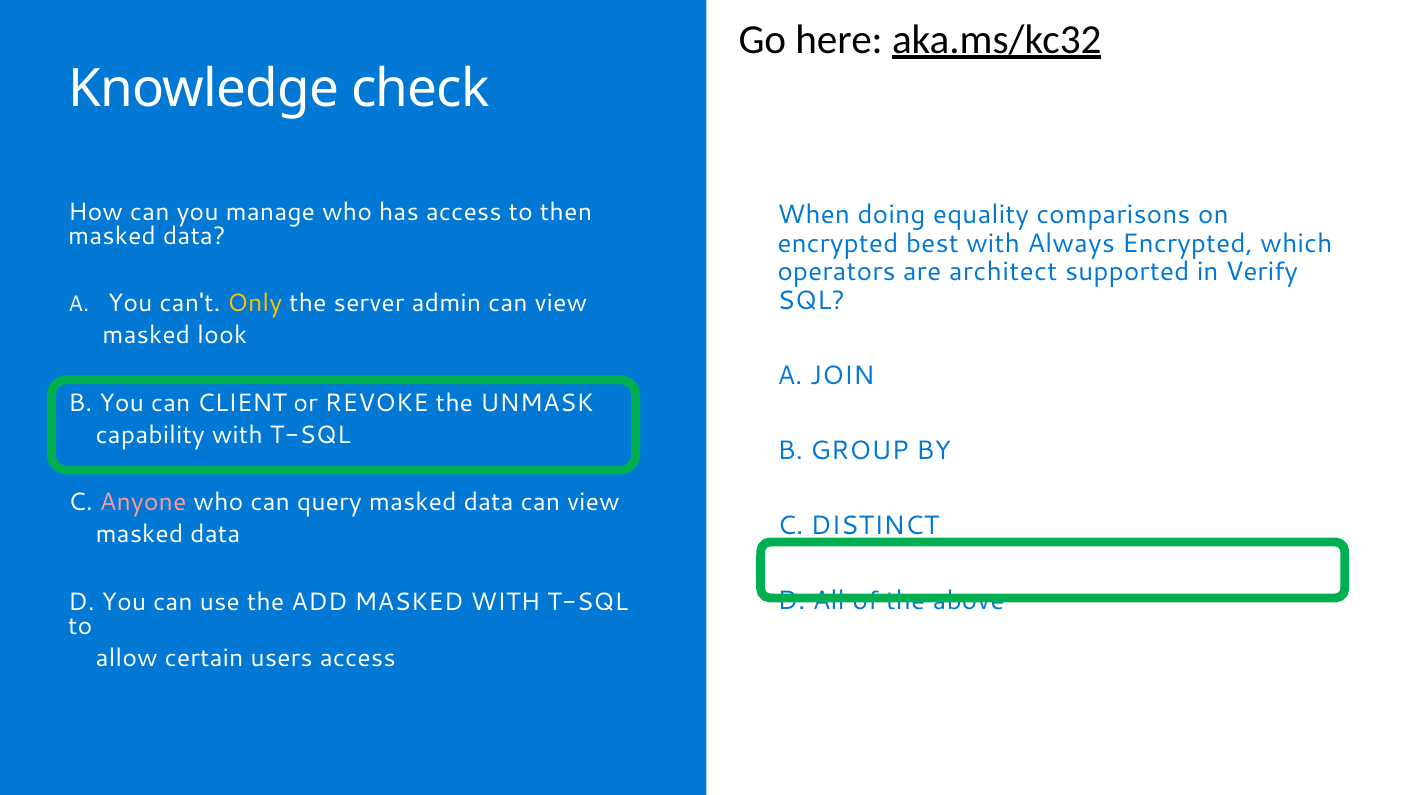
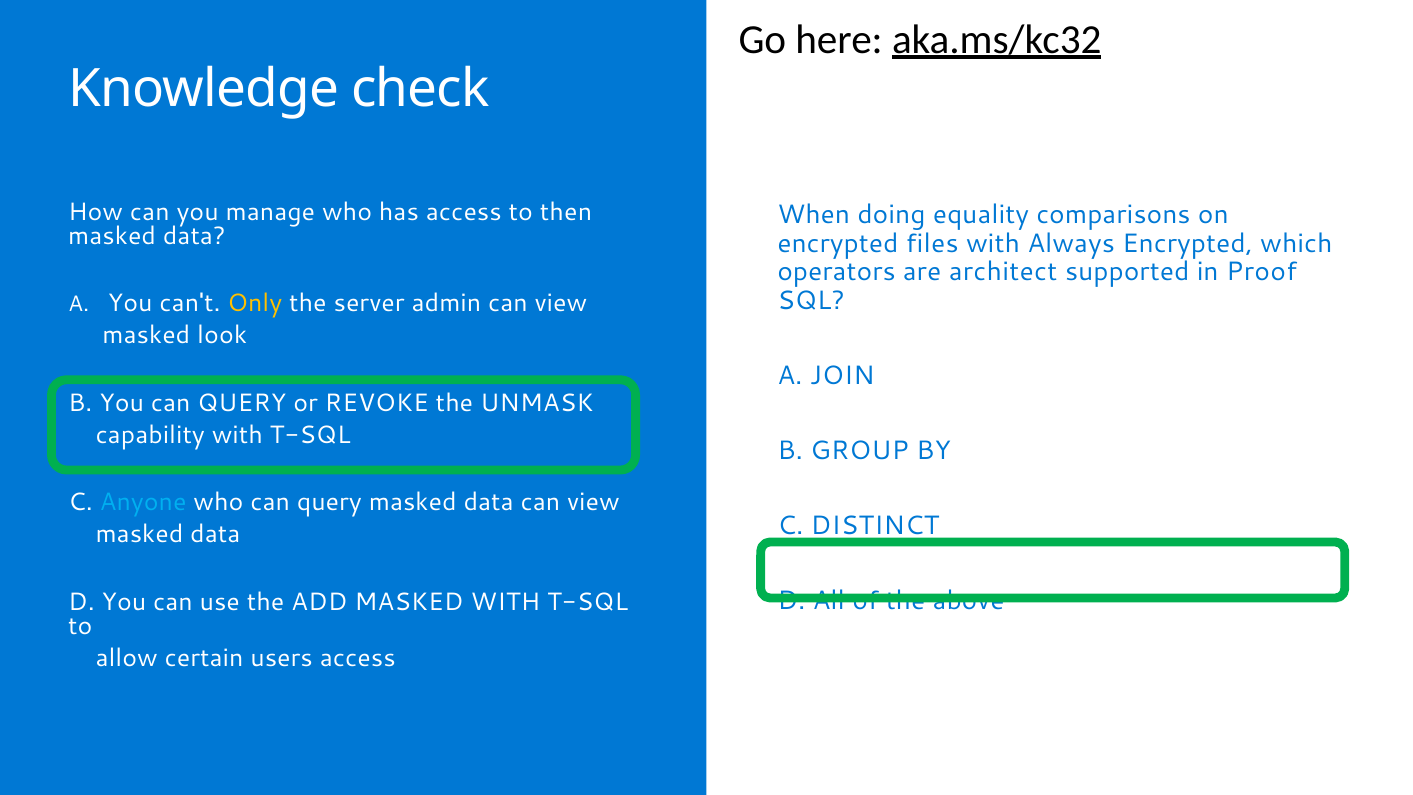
best: best -> files
Verify: Verify -> Proof
You can CLIENT: CLIENT -> QUERY
Anyone colour: pink -> light blue
